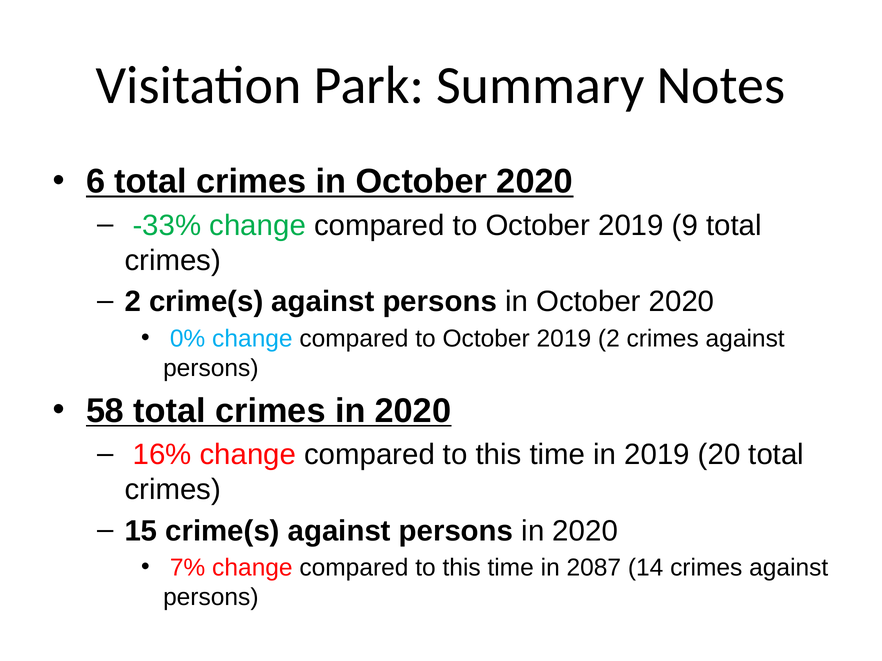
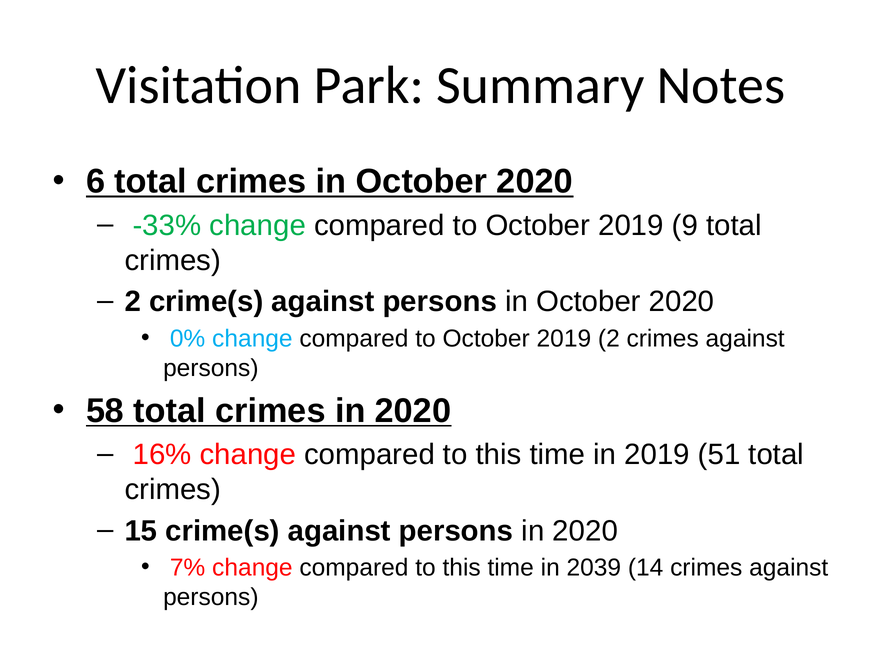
20: 20 -> 51
2087: 2087 -> 2039
